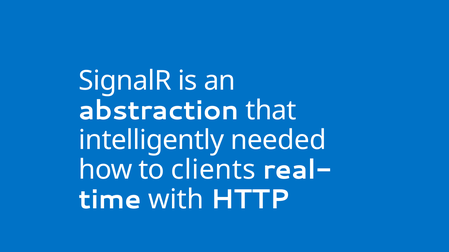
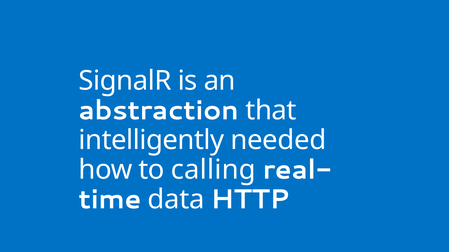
clients: clients -> calling
with: with -> data
